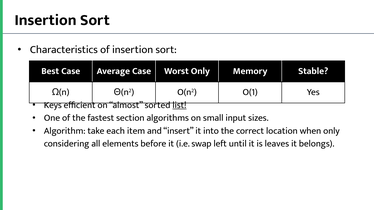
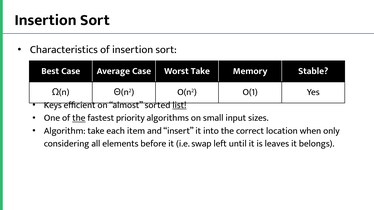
Worst Only: Only -> Take
the at (79, 118) underline: none -> present
section: section -> priority
